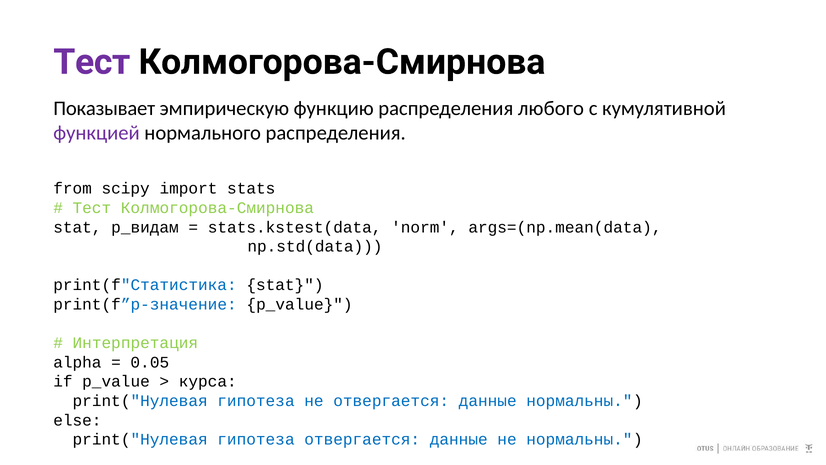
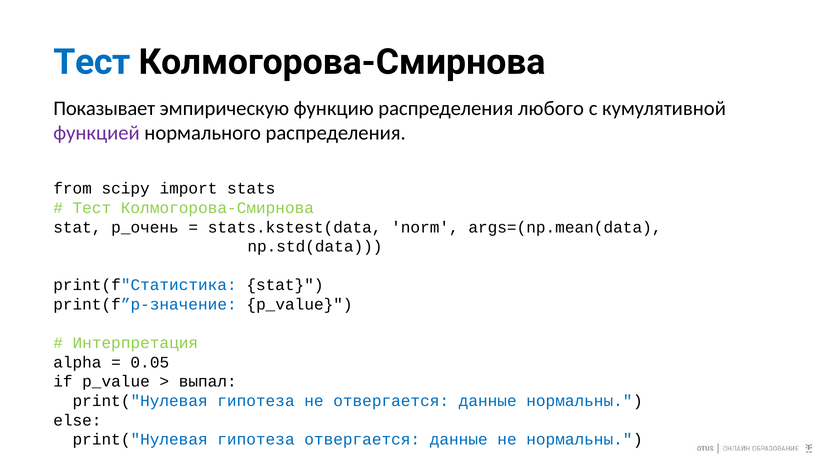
Тест at (92, 62) colour: purple -> blue
p_видам: p_видам -> p_очень
курса: курса -> выпал
